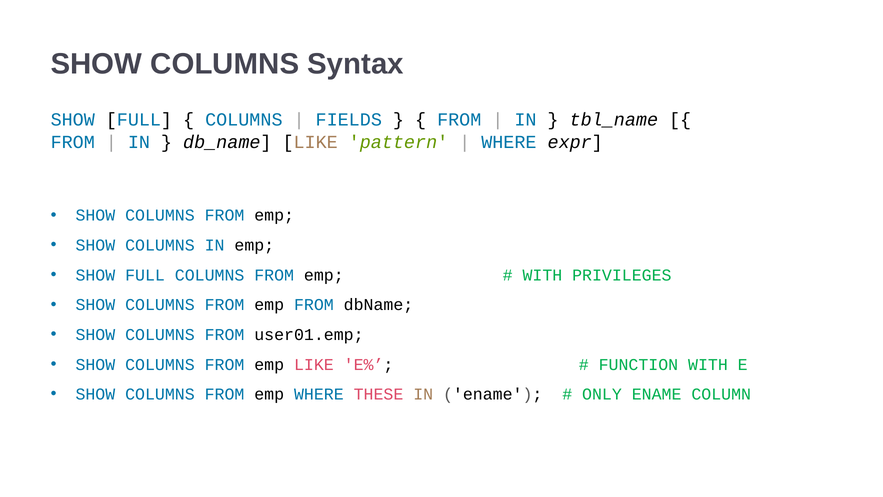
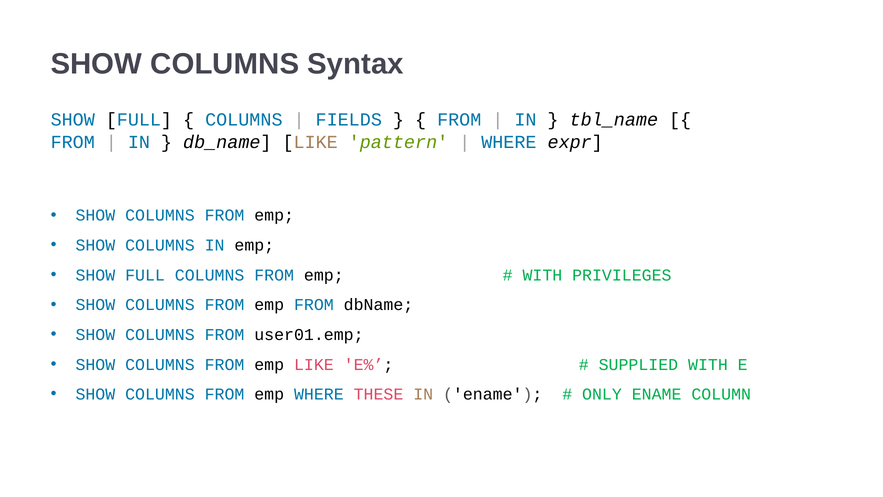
FUNCTION: FUNCTION -> SUPPLIED
